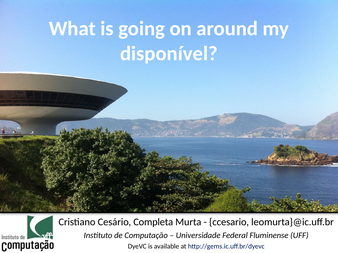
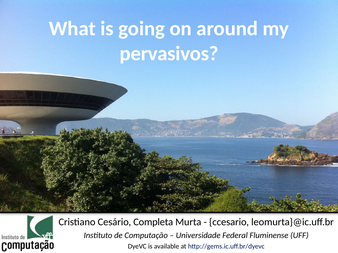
disponível: disponível -> pervasivos
